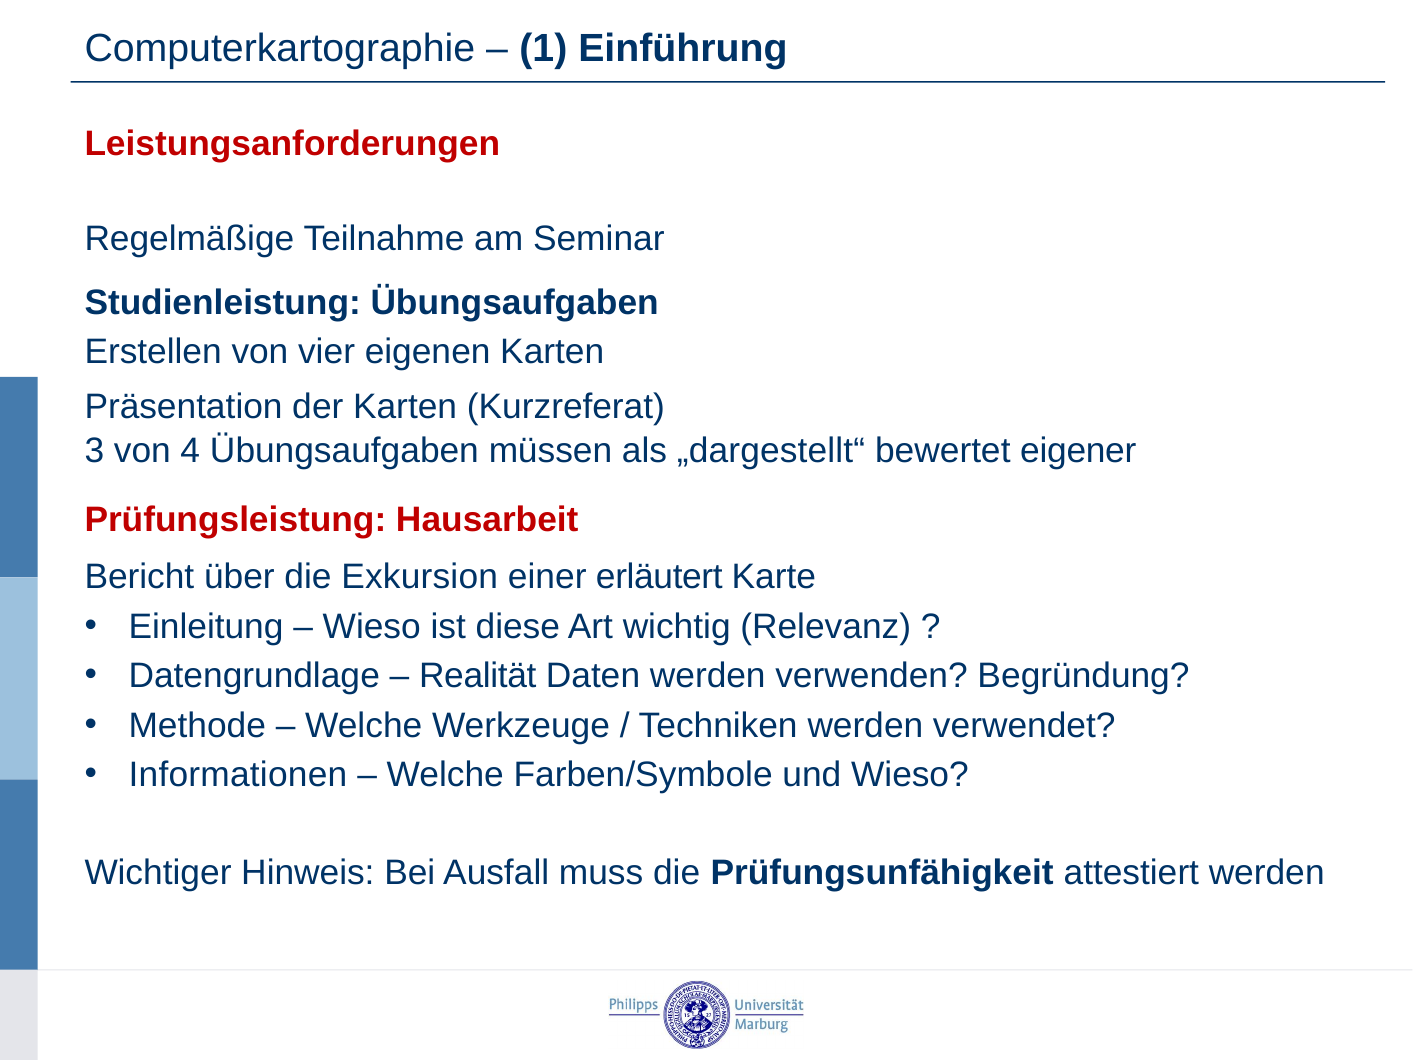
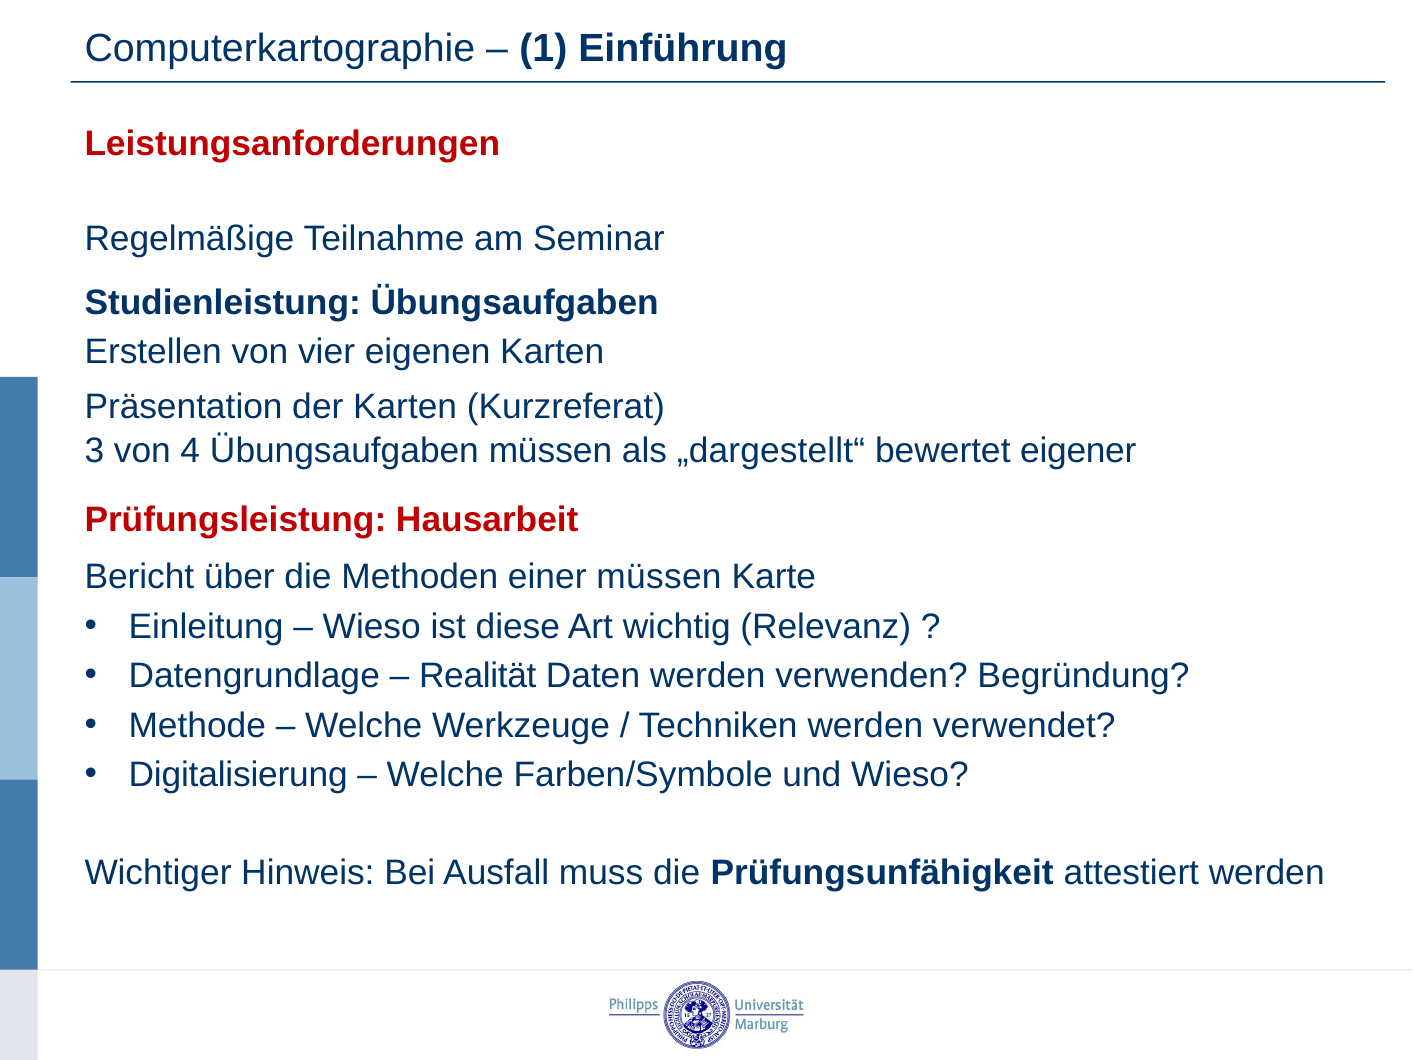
Exkursion: Exkursion -> Methoden
einer erläutert: erläutert -> müssen
Informationen: Informationen -> Digitalisierung
